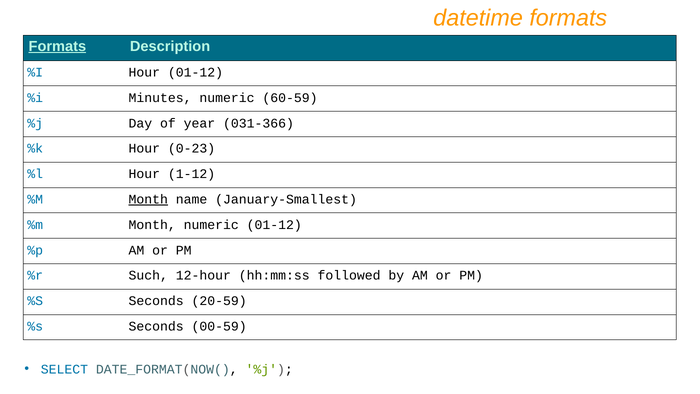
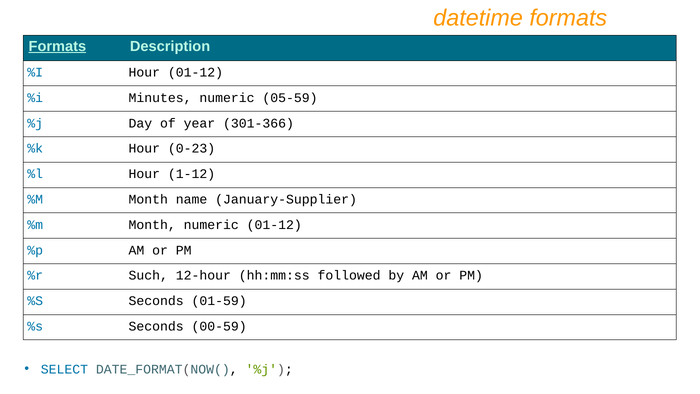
60-59: 60-59 -> 05-59
031-366: 031-366 -> 301-366
Month at (148, 199) underline: present -> none
January-Smallest: January-Smallest -> January-Supplier
20-59: 20-59 -> 01-59
